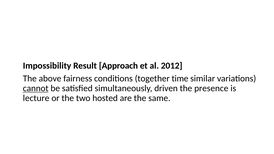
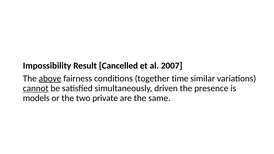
Approach: Approach -> Cancelled
2012: 2012 -> 2007
above underline: none -> present
lecture: lecture -> models
hosted: hosted -> private
